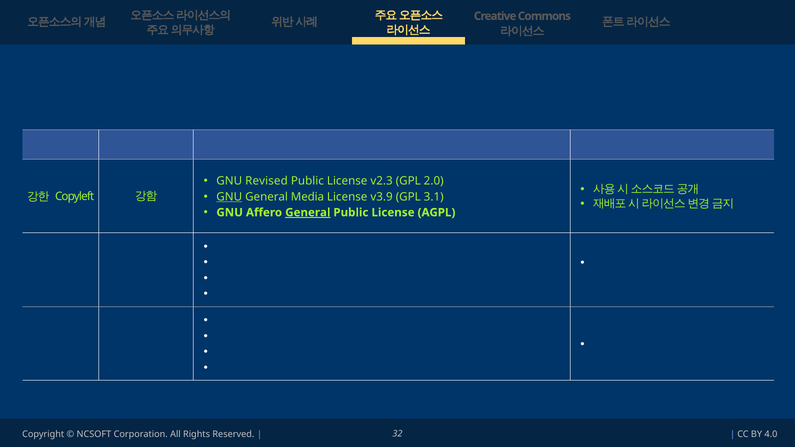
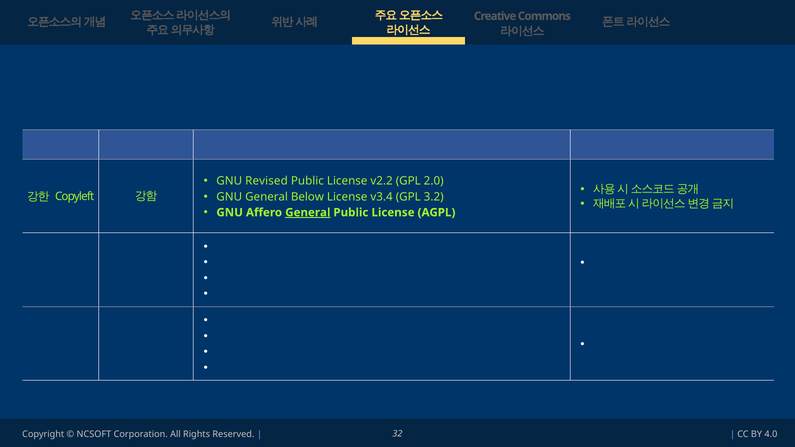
v2.3: v2.3 -> v2.2
GNU at (229, 197) underline: present -> none
Media: Media -> Below
v3.9: v3.9 -> v3.4
3.1: 3.1 -> 3.2
